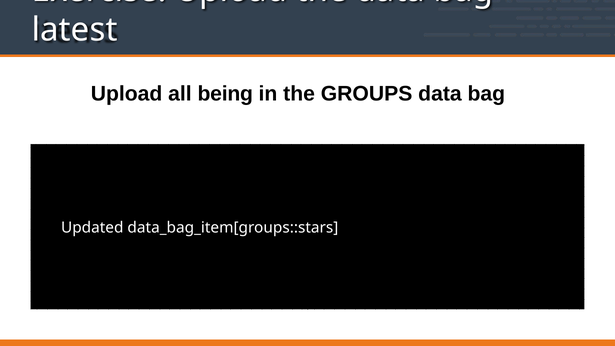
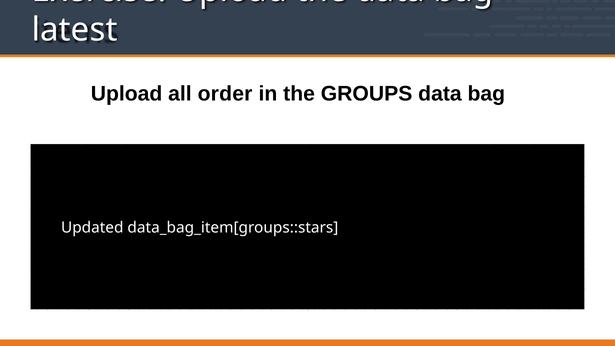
being: being -> order
